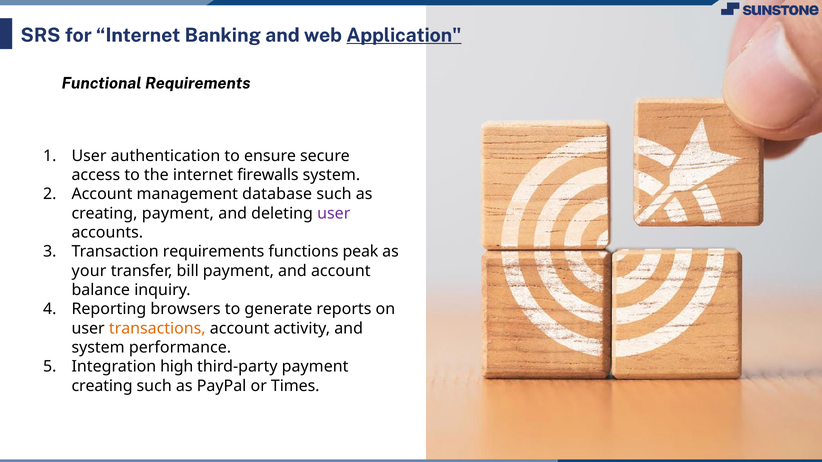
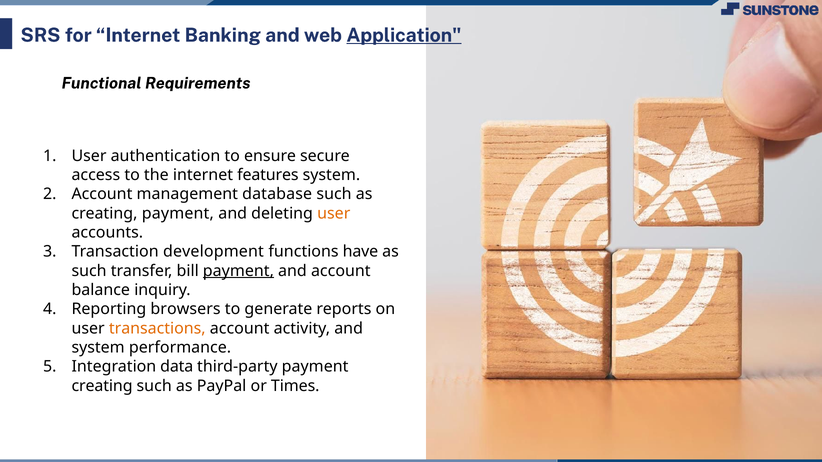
firewalls: firewalls -> features
user at (334, 213) colour: purple -> orange
Transaction requirements: requirements -> development
peak: peak -> have
your at (89, 271): your -> such
payment at (238, 271) underline: none -> present
high: high -> data
